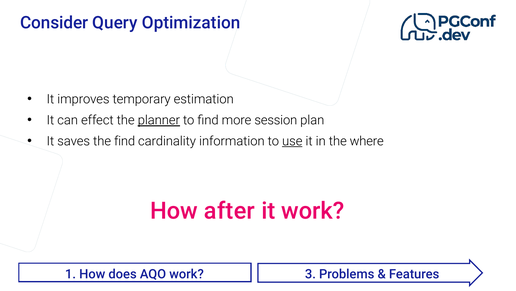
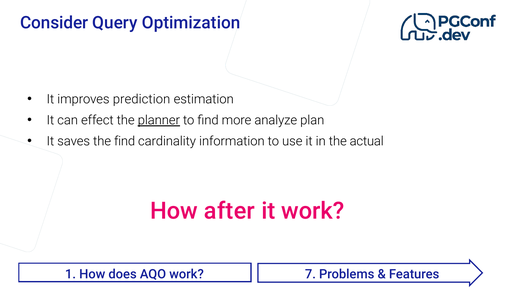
temporary: temporary -> prediction
session: session -> analyze
use underline: present -> none
where: where -> actual
3: 3 -> 7
